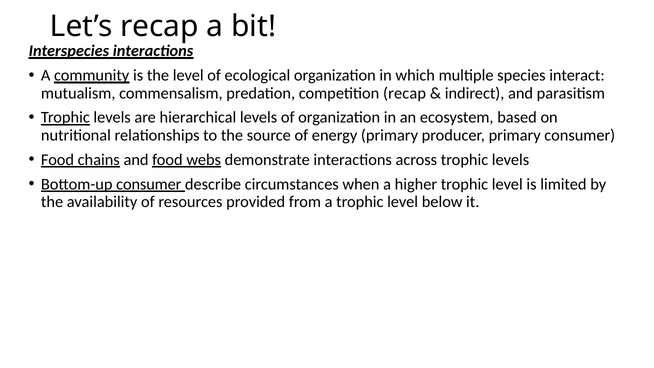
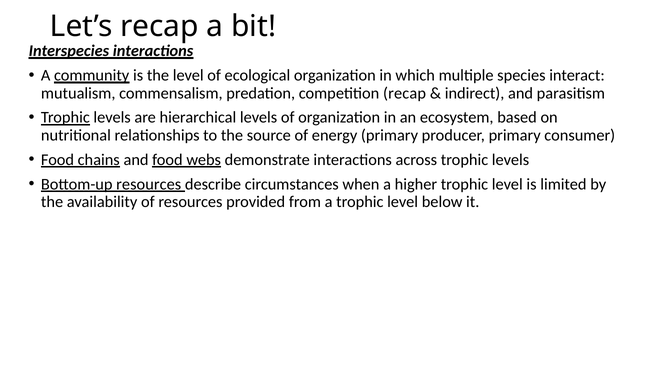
Bottom-up consumer: consumer -> resources
